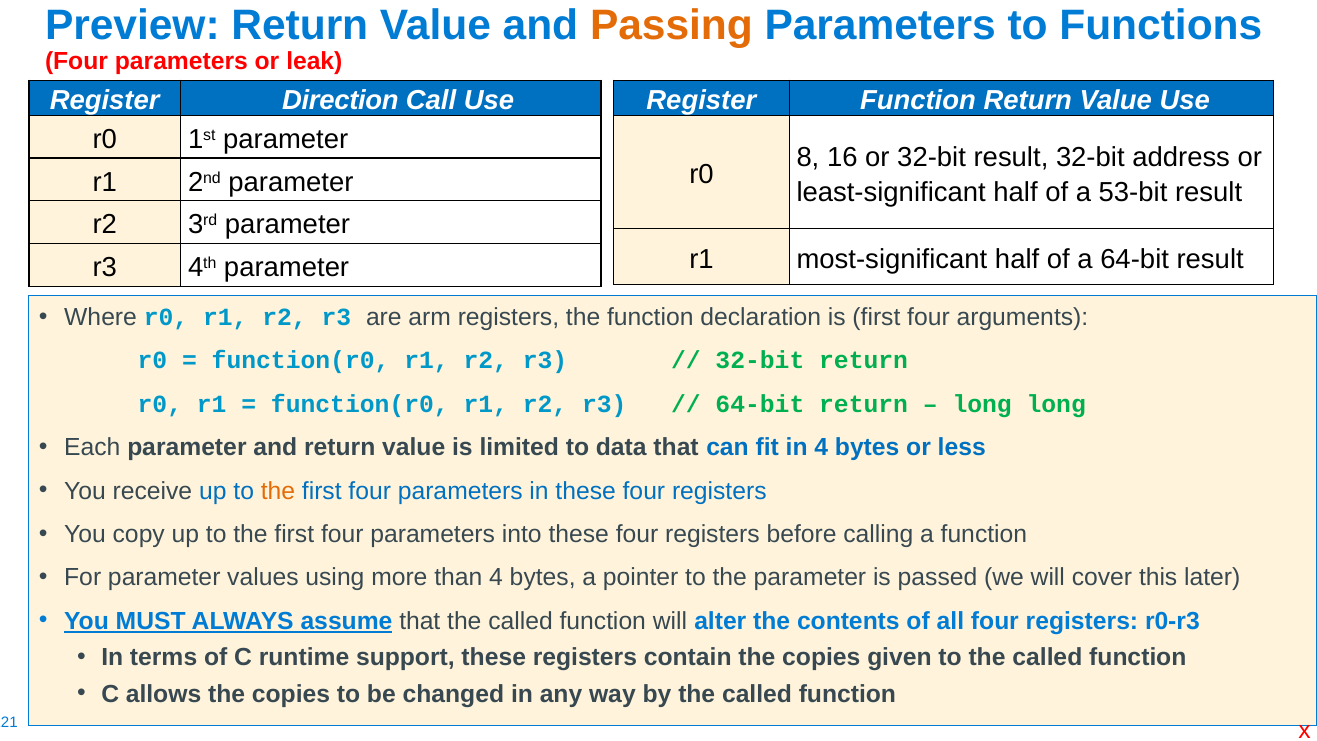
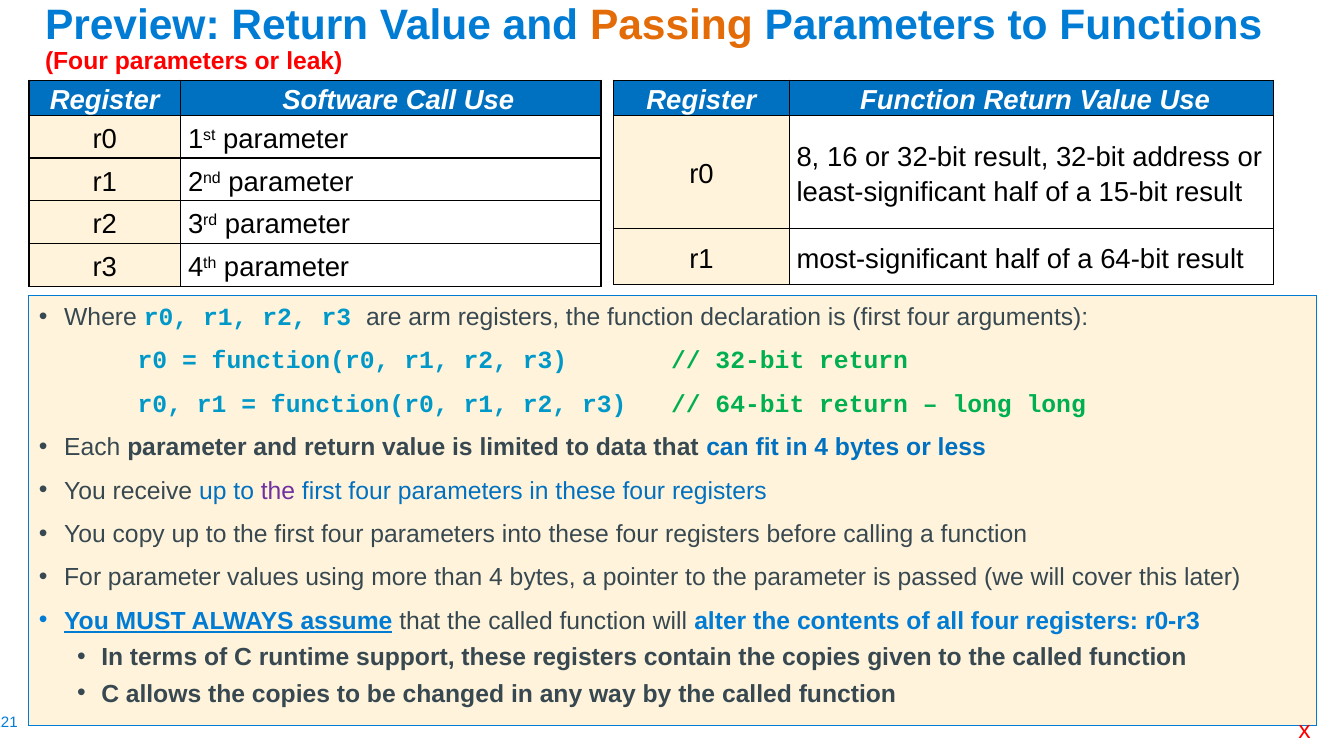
Direction: Direction -> Software
53-bit: 53-bit -> 15-bit
the at (278, 491) colour: orange -> purple
